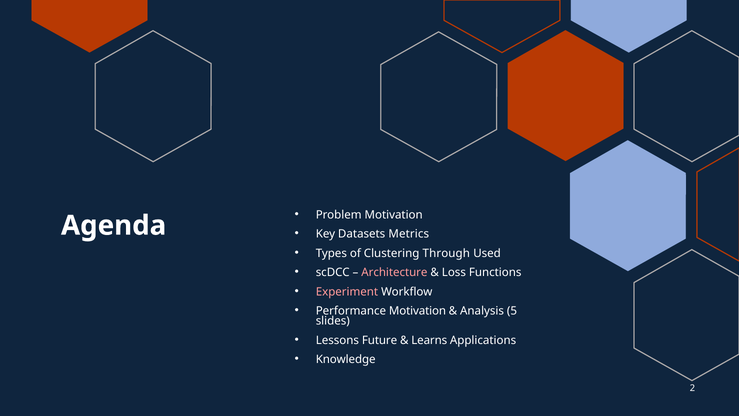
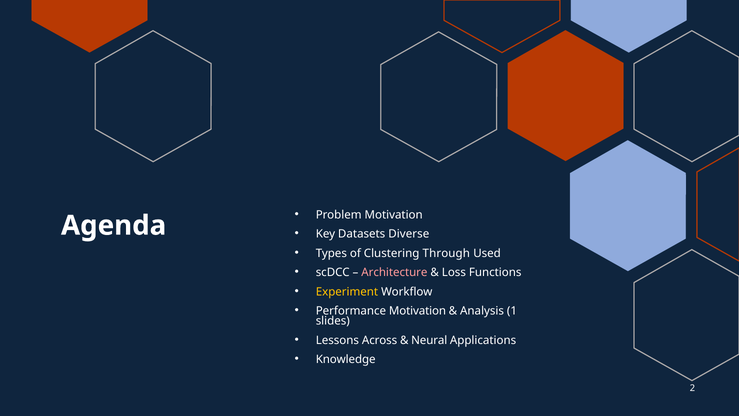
Metrics: Metrics -> Diverse
Experiment colour: pink -> yellow
5: 5 -> 1
Future: Future -> Across
Learns: Learns -> Neural
